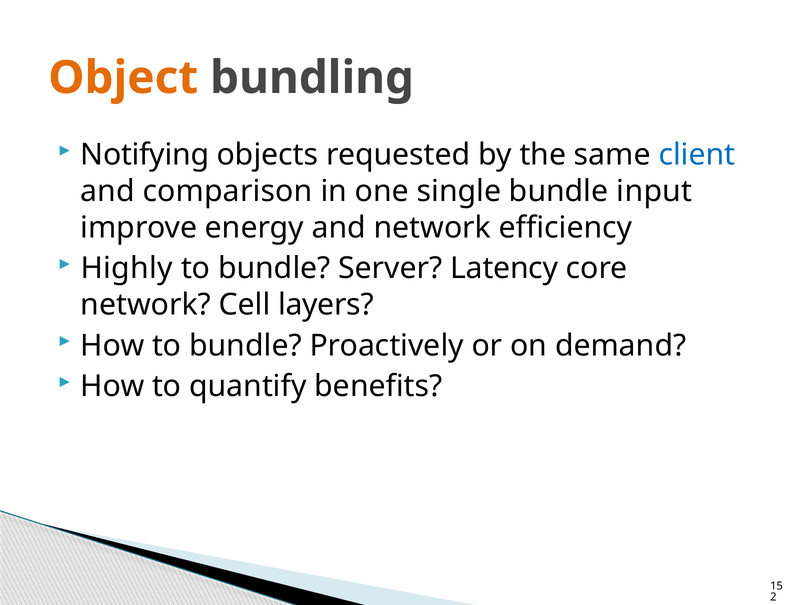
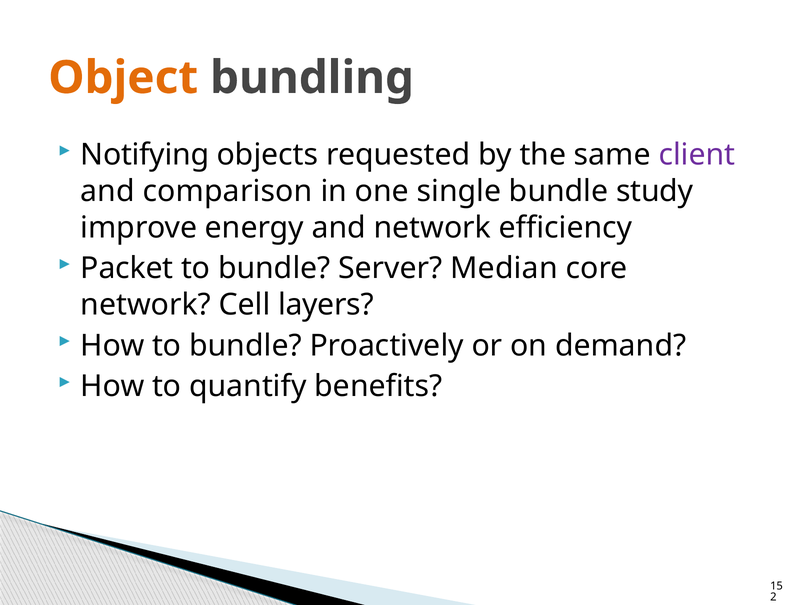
client colour: blue -> purple
input: input -> study
Highly: Highly -> Packet
Latency: Latency -> Median
